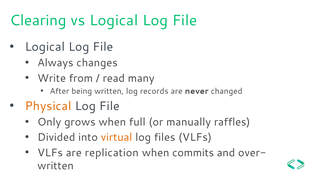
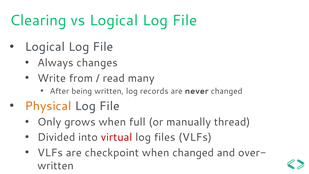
raffles: raffles -> thread
virtual colour: orange -> red
replication: replication -> checkpoint
when commits: commits -> changed
